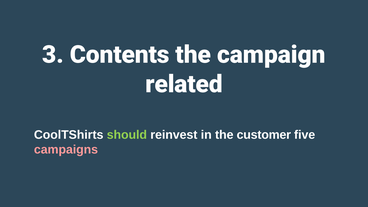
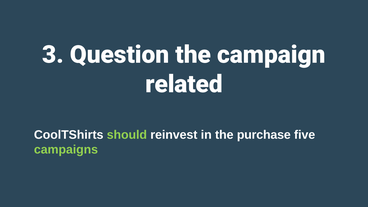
Contents: Contents -> Question
customer: customer -> purchase
campaigns colour: pink -> light green
